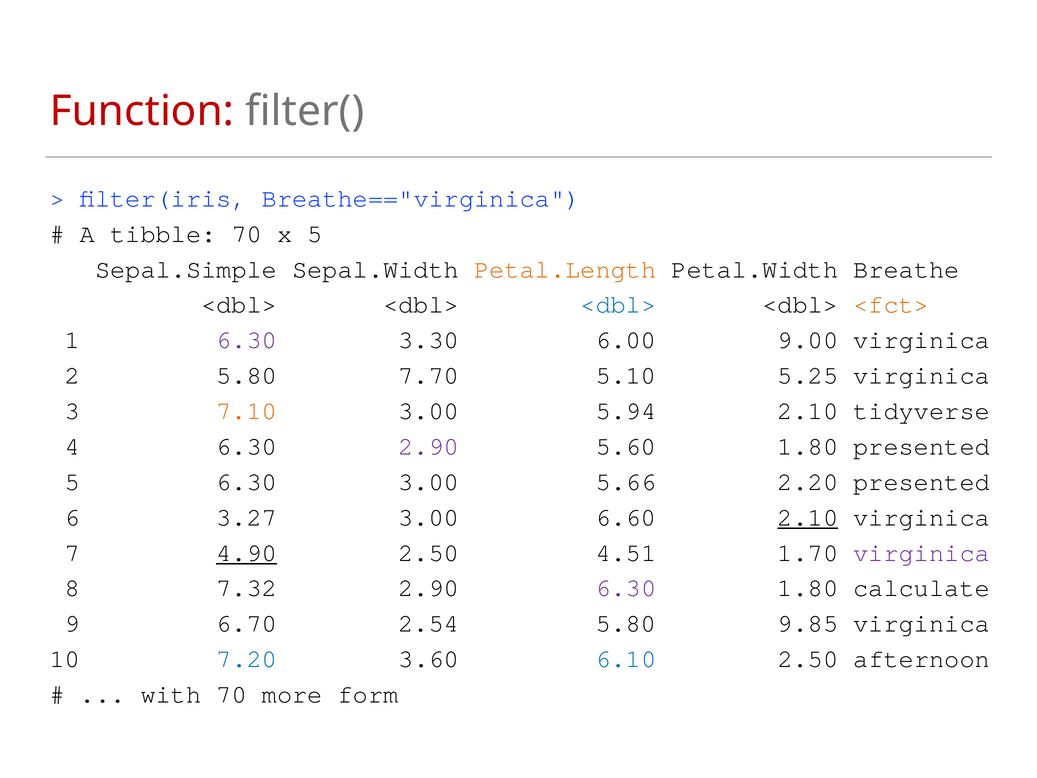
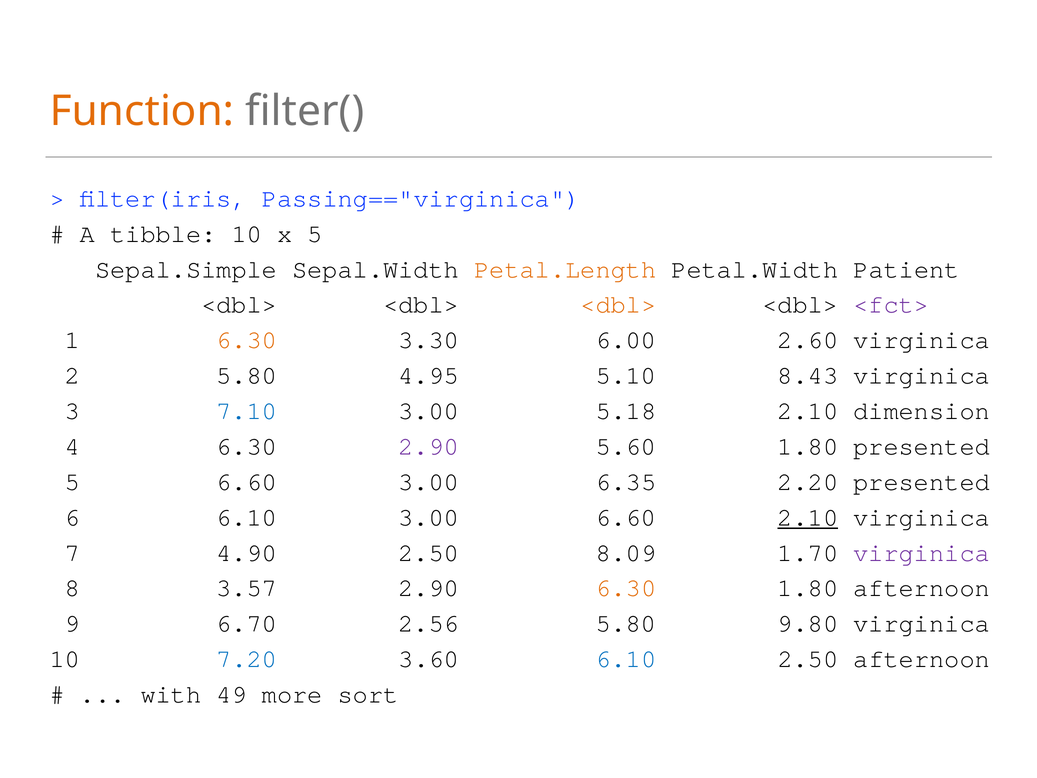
Function colour: red -> orange
Breathe=="virginica: Breathe=="virginica -> Passing=="virginica
tibble 70: 70 -> 10
Breathe: Breathe -> Patient
<dbl> at (618, 305) colour: blue -> orange
<fct> colour: orange -> purple
6.30 at (247, 340) colour: purple -> orange
9.00: 9.00 -> 2.60
7.70: 7.70 -> 4.95
5.25: 5.25 -> 8.43
7.10 colour: orange -> blue
5.94: 5.94 -> 5.18
tidyverse: tidyverse -> dimension
5 6.30: 6.30 -> 6.60
5.66: 5.66 -> 6.35
6 3.27: 3.27 -> 6.10
4.90 underline: present -> none
4.51: 4.51 -> 8.09
7.32: 7.32 -> 3.57
6.30 at (626, 588) colour: purple -> orange
1.80 calculate: calculate -> afternoon
2.54: 2.54 -> 2.56
9.85: 9.85 -> 9.80
with 70: 70 -> 49
form: form -> sort
